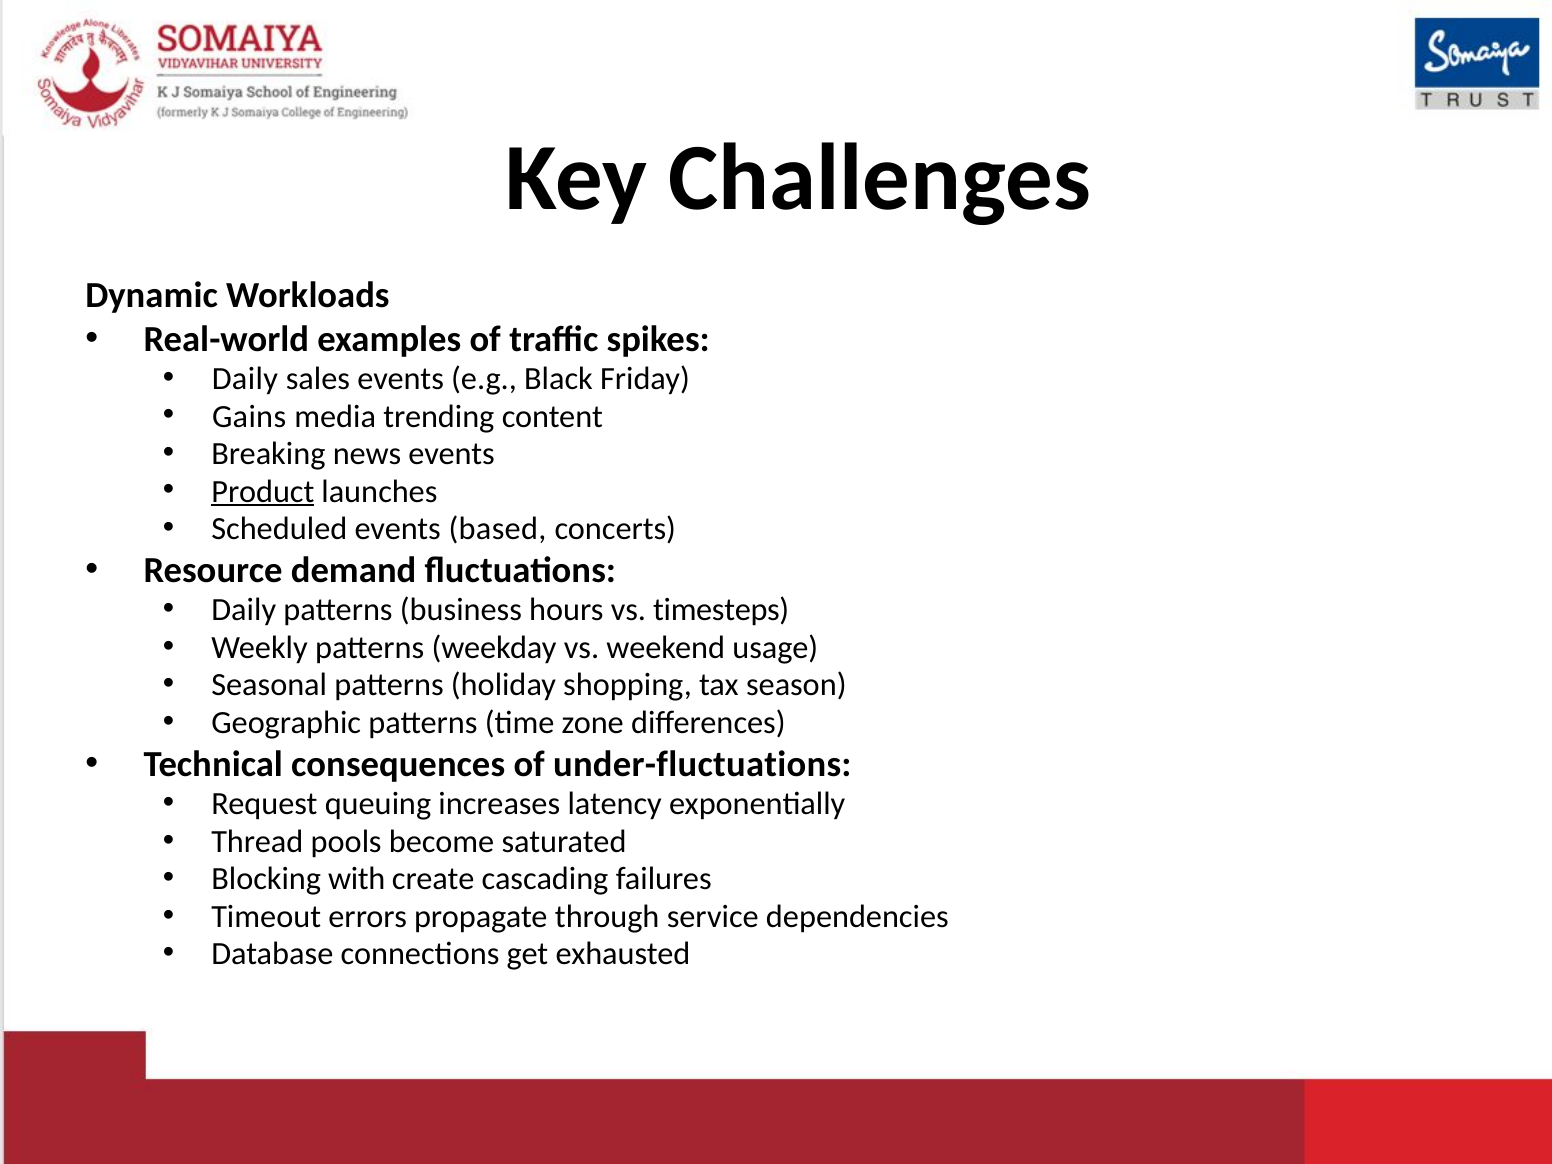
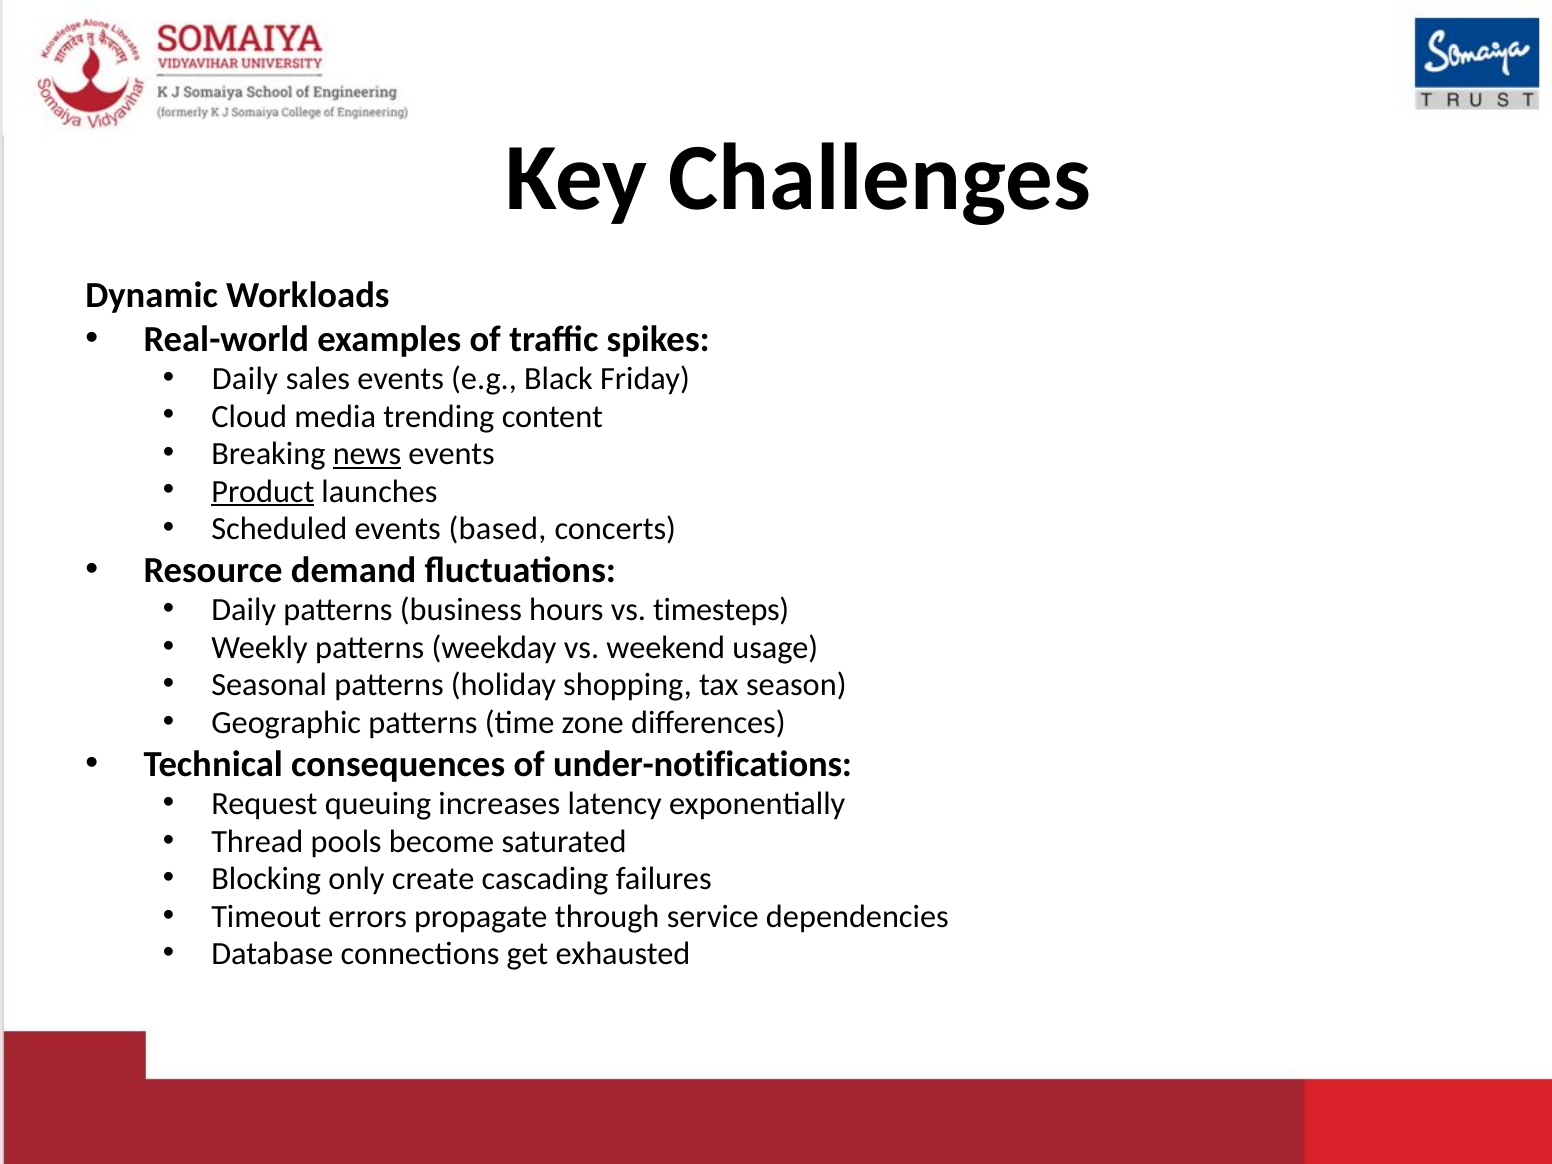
Gains: Gains -> Cloud
news underline: none -> present
under-fluctuations: under-fluctuations -> under-notifications
with: with -> only
